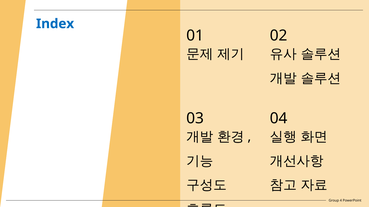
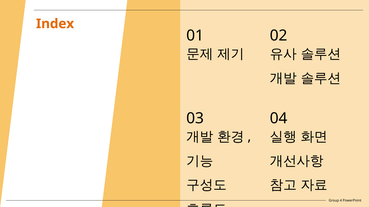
Index colour: blue -> orange
